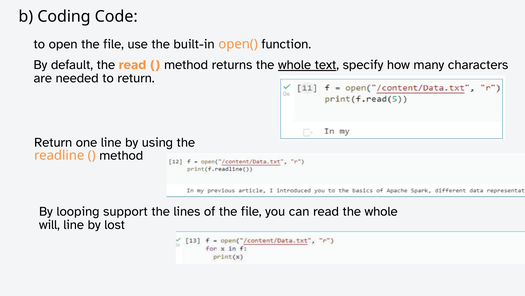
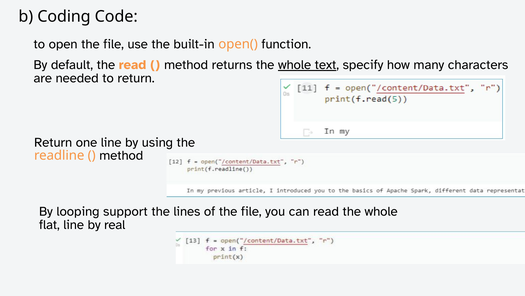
will: will -> flat
lost: lost -> real
